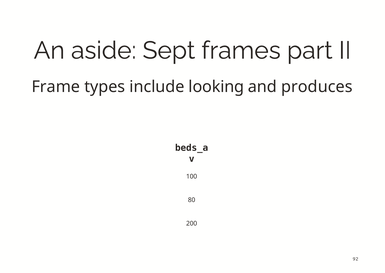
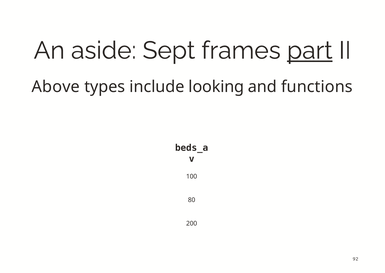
part underline: none -> present
Frame: Frame -> Above
produces: produces -> functions
